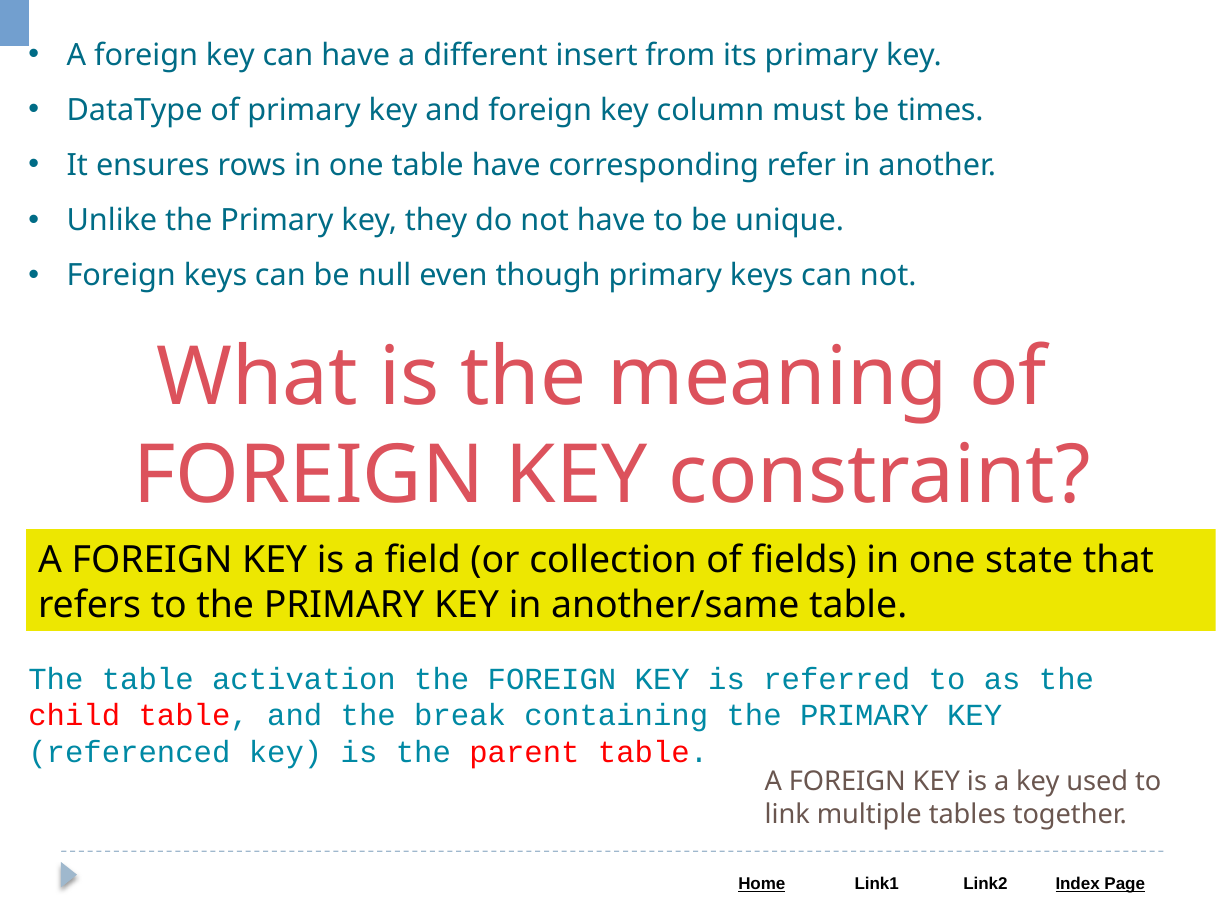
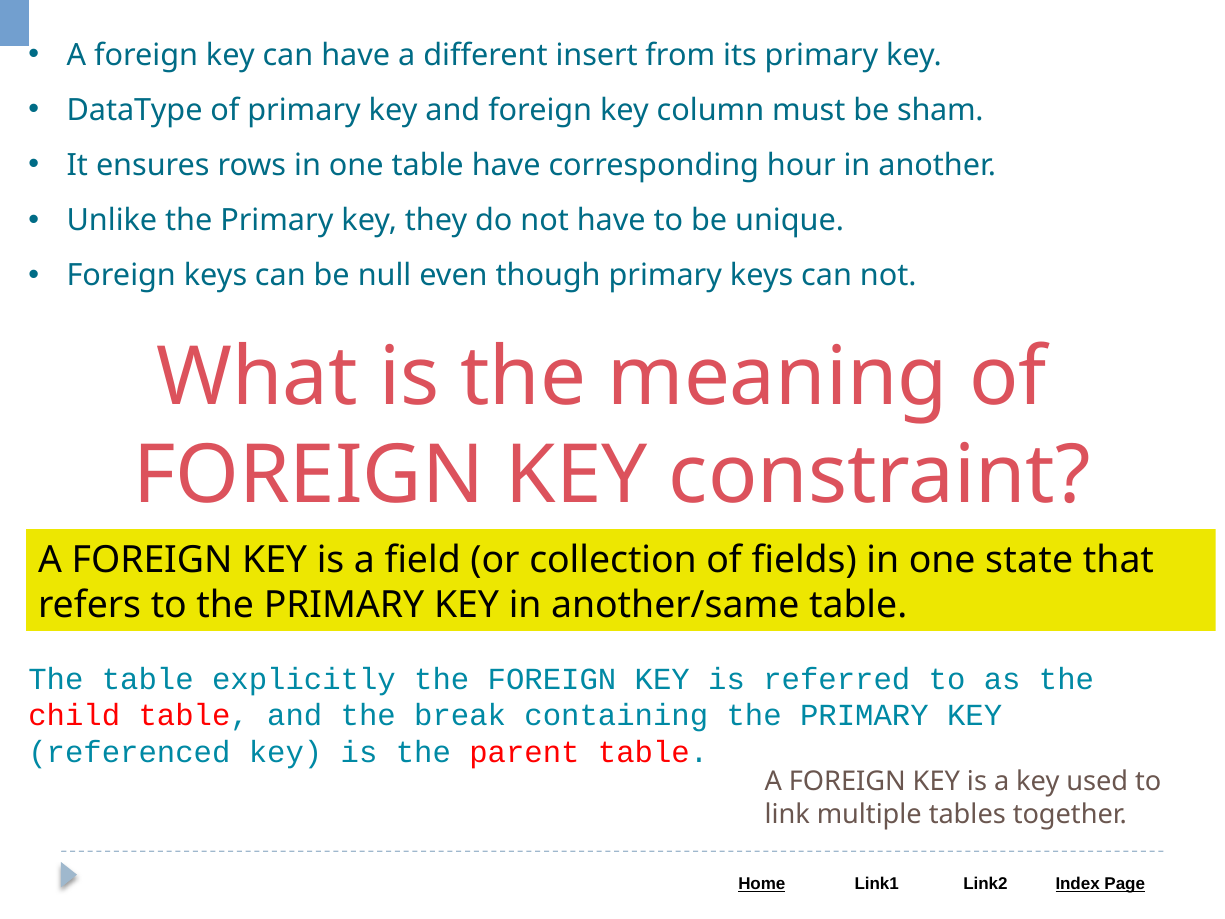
times: times -> sham
refer: refer -> hour
activation: activation -> explicitly
